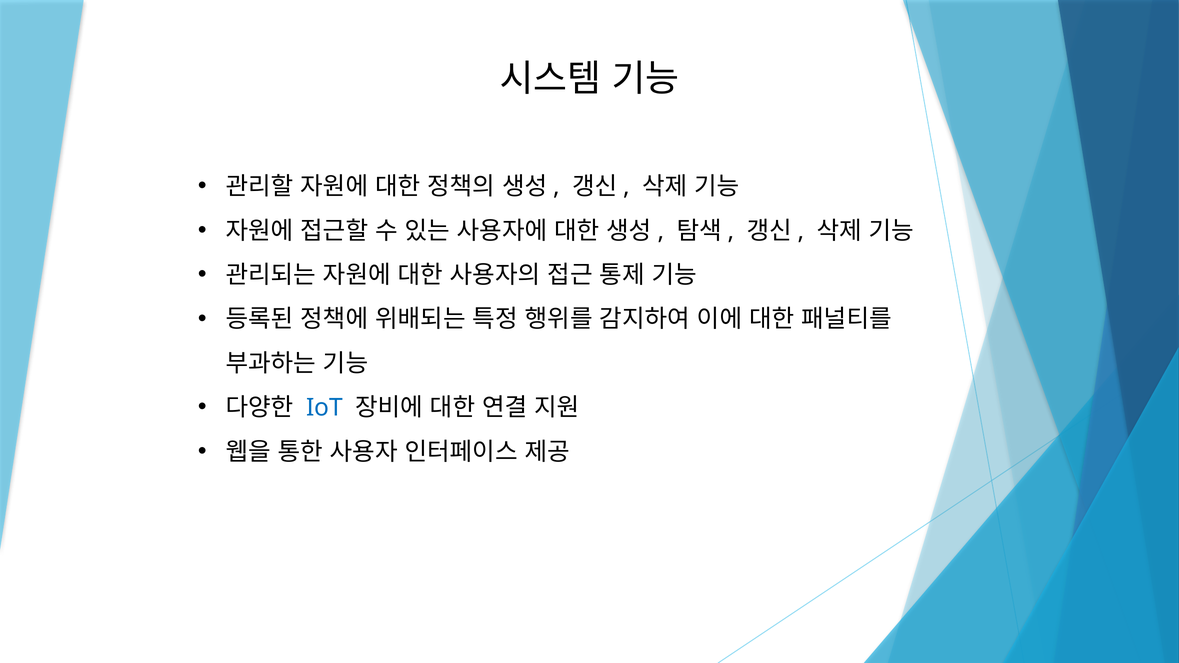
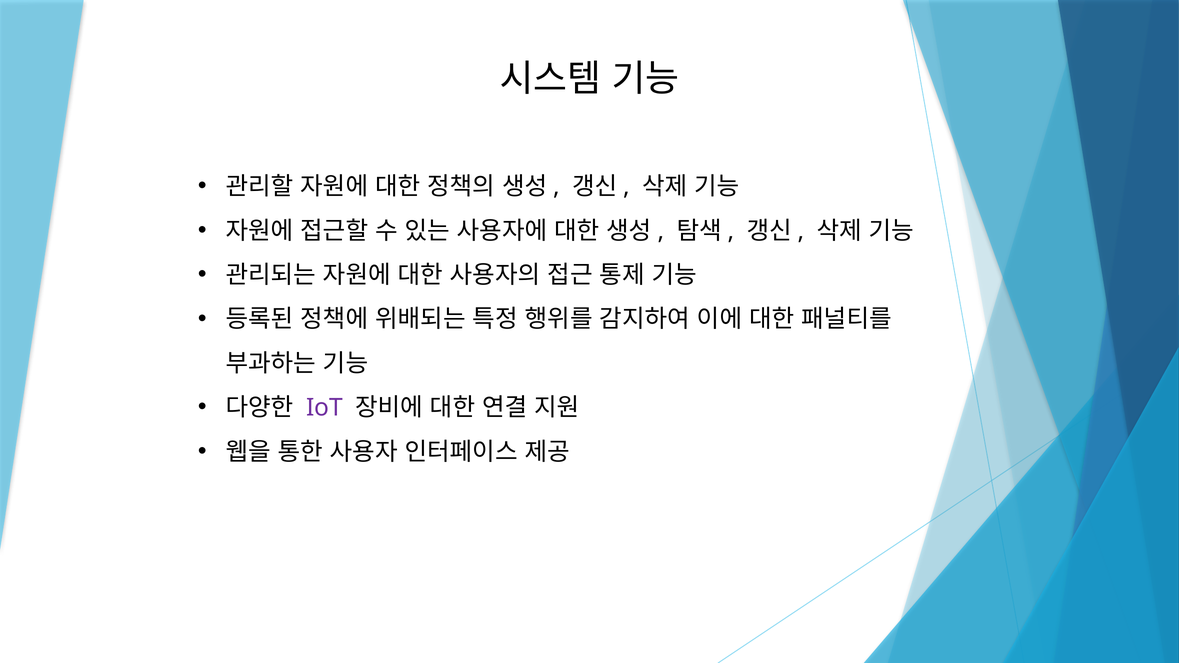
IoT colour: blue -> purple
